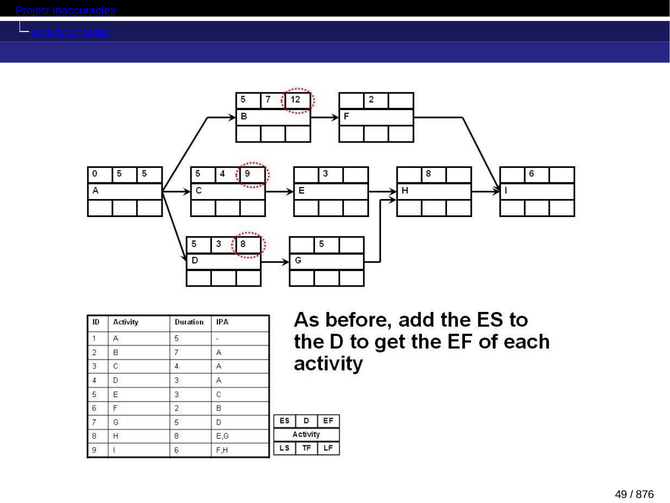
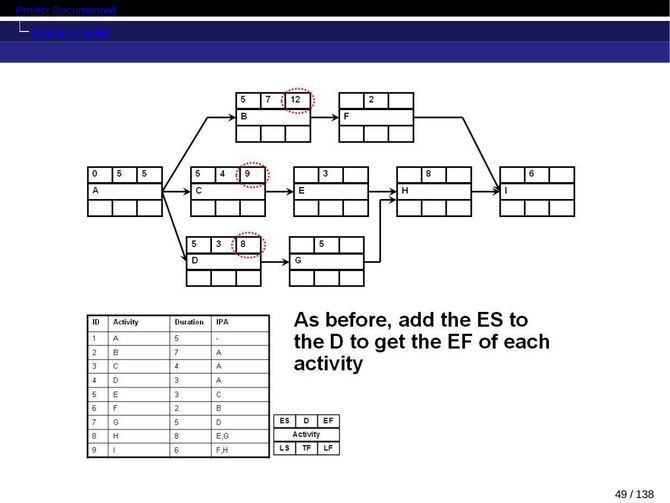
Inaccuracies: Inaccuracies -> Documented
876: 876 -> 138
